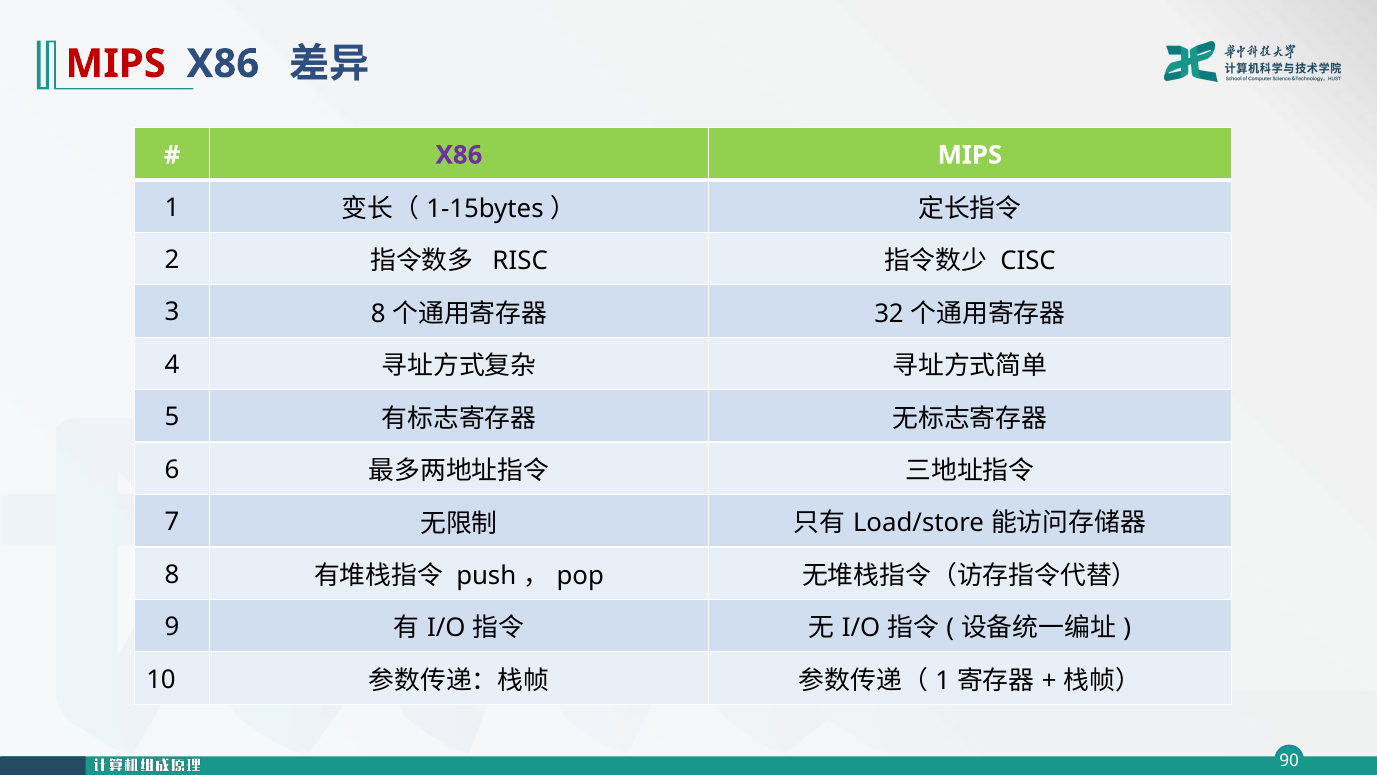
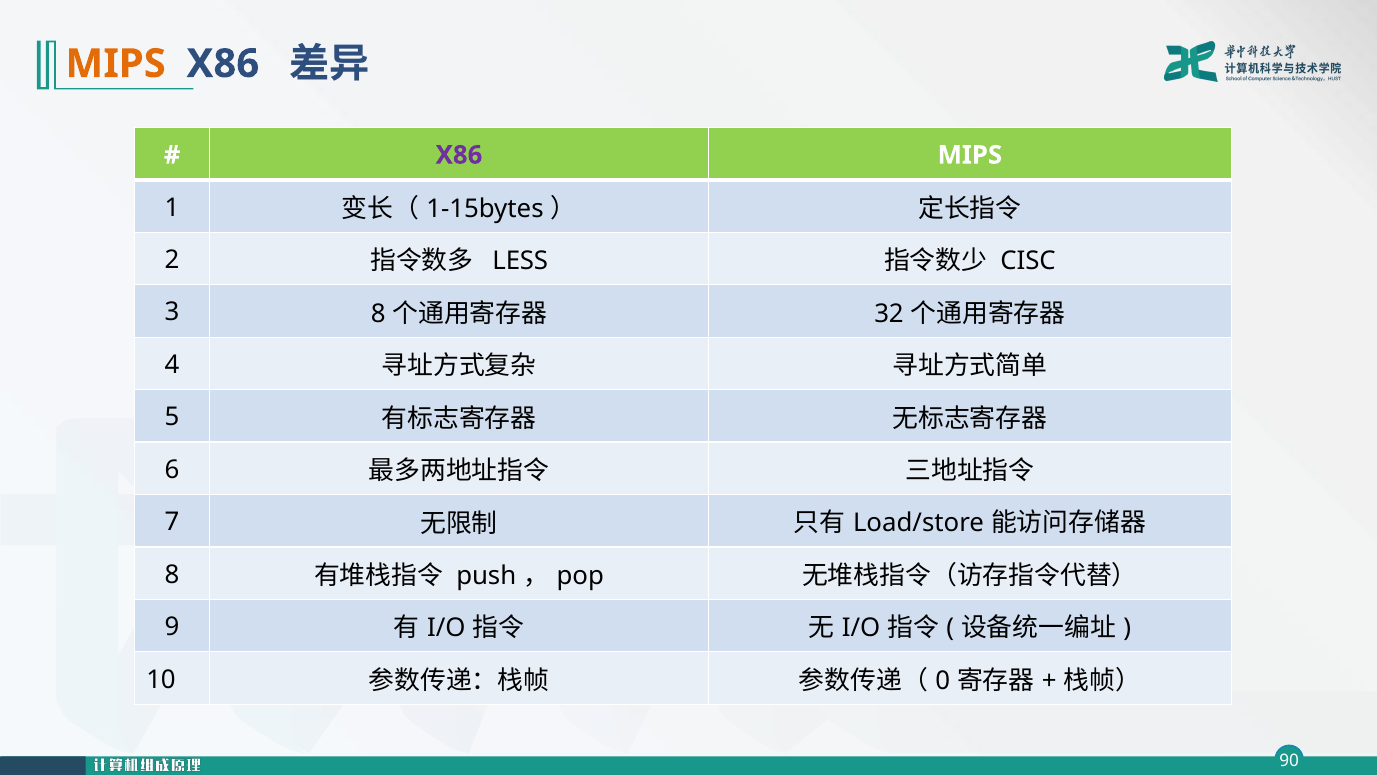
MIPS at (116, 64) colour: red -> orange
RISC: RISC -> LESS
1 at (943, 680): 1 -> 0
